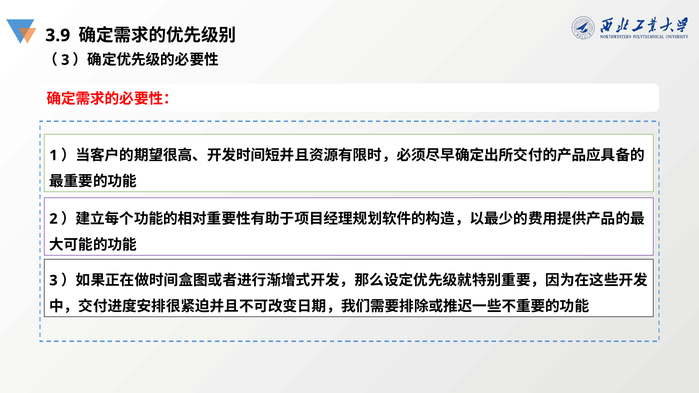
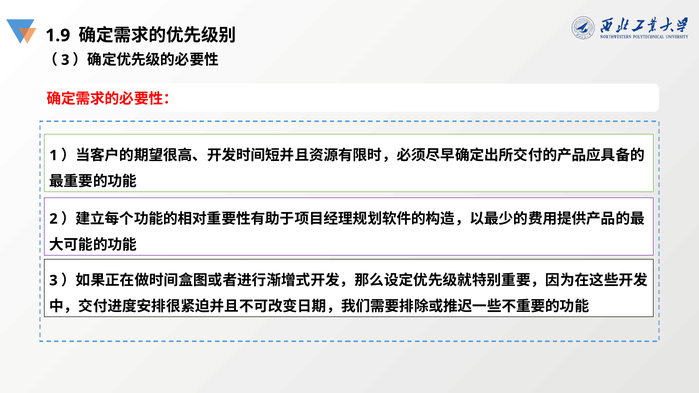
3.9: 3.9 -> 1.9
